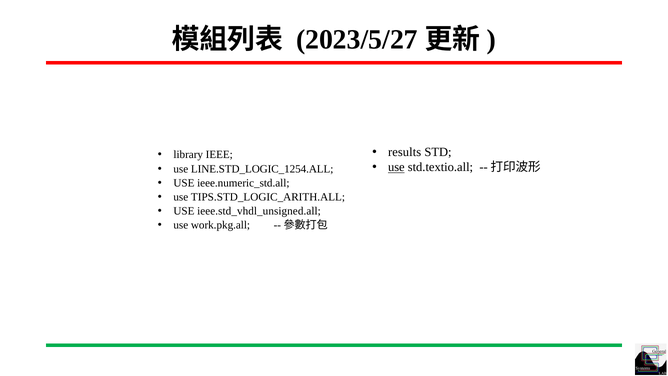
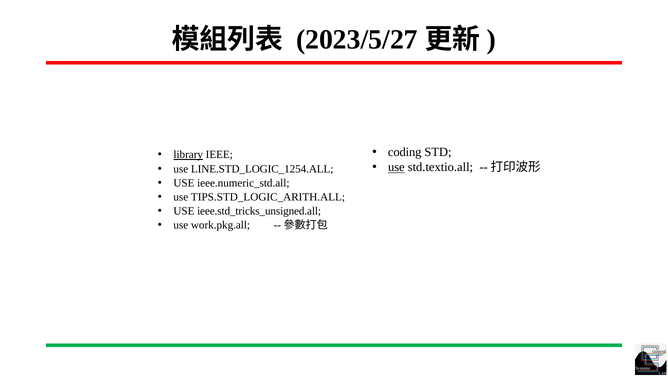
results: results -> coding
library underline: none -> present
ieee.std_vhdl_unsigned.all: ieee.std_vhdl_unsigned.all -> ieee.std_tricks_unsigned.all
